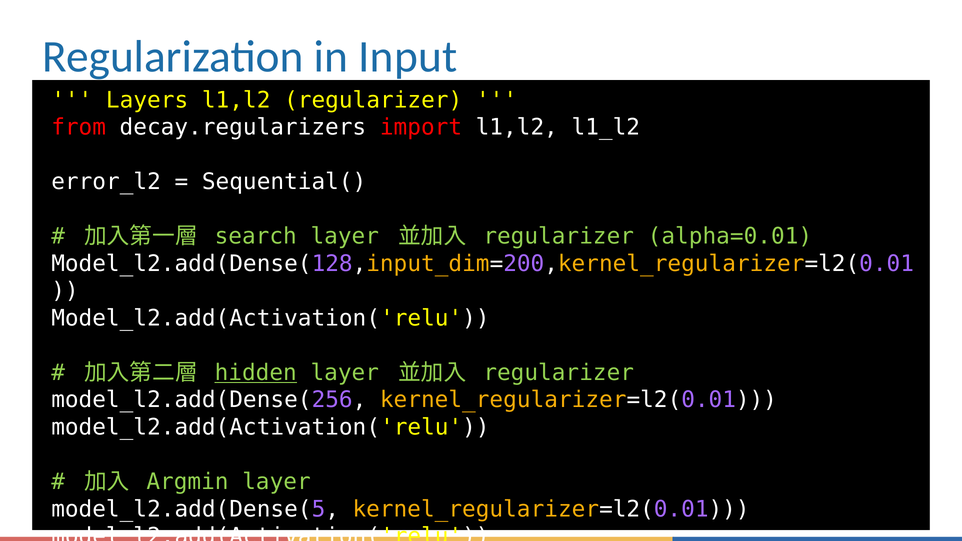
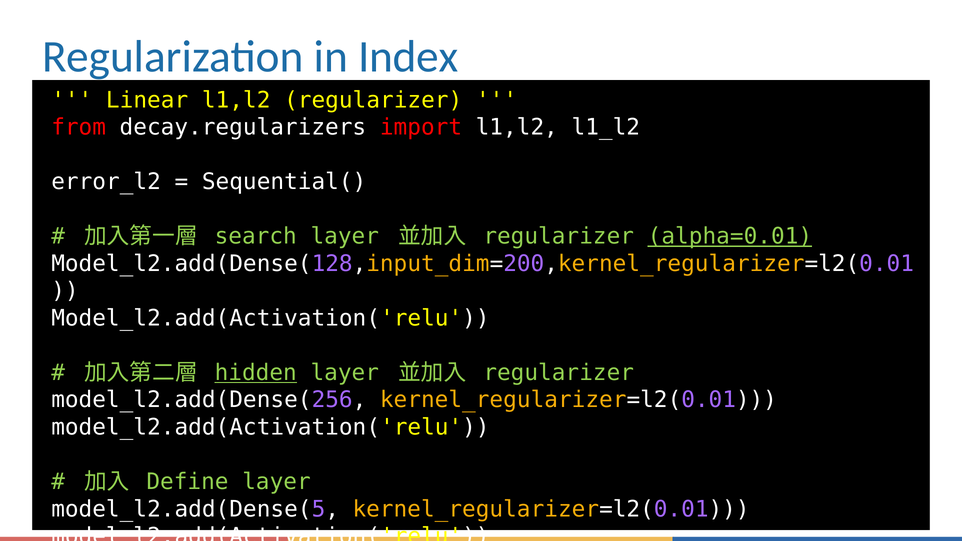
Input: Input -> Index
Layers: Layers -> Linear
alpha=0.01 underline: none -> present
Argmin: Argmin -> Define
